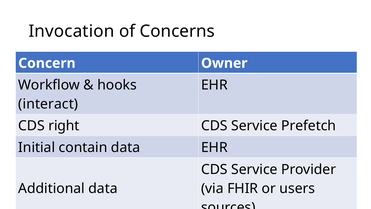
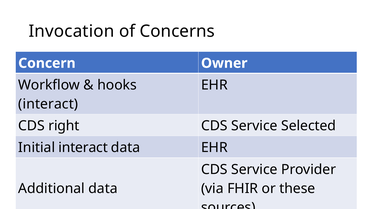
Prefetch: Prefetch -> Selected
Initial contain: contain -> interact
users: users -> these
